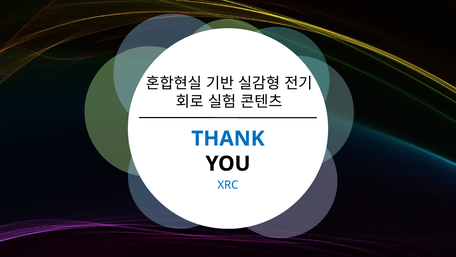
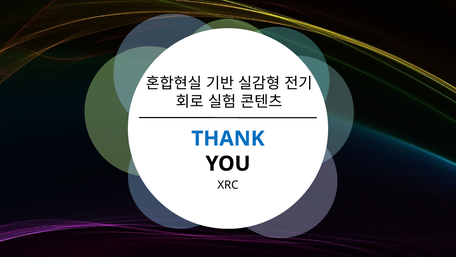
XRC colour: blue -> black
